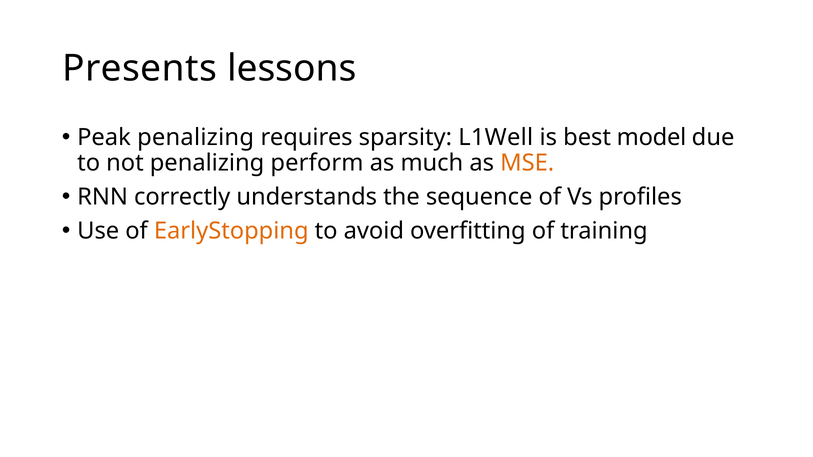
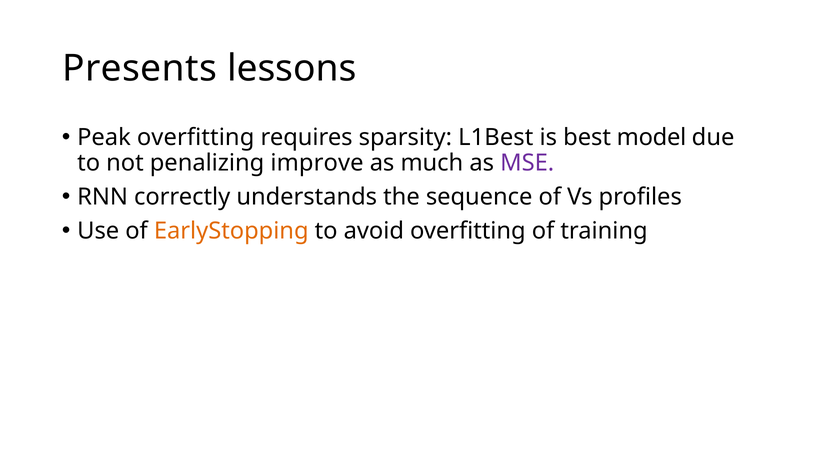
Peak penalizing: penalizing -> overfitting
L1Well: L1Well -> L1Best
perform: perform -> improve
MSE colour: orange -> purple
